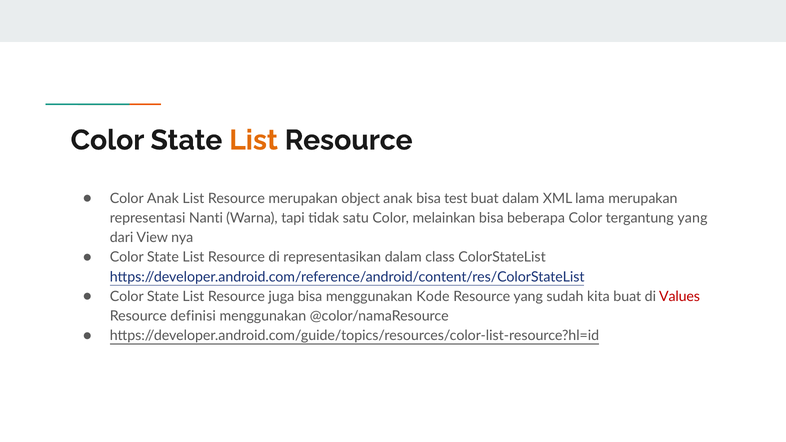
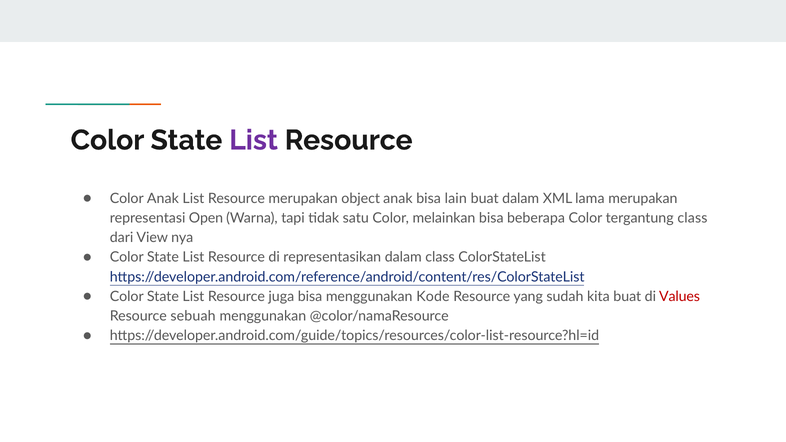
List at (254, 140) colour: orange -> purple
test: test -> lain
Nanti: Nanti -> Open
tergantung yang: yang -> class
definisi: definisi -> sebuah
